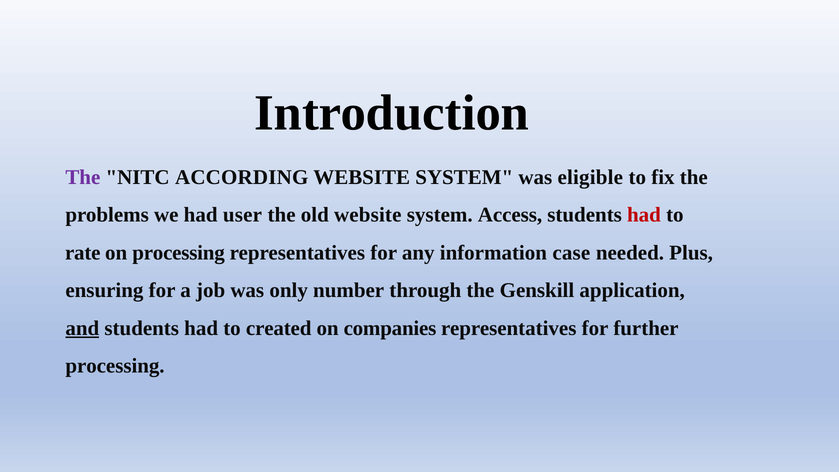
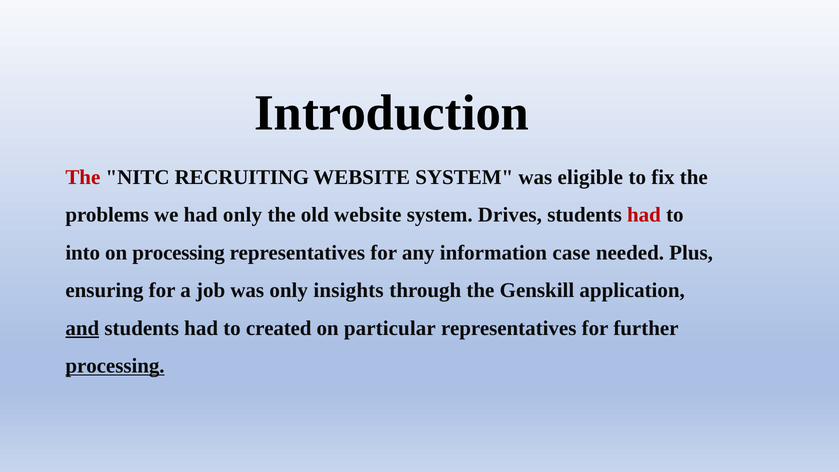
The at (83, 177) colour: purple -> red
ACCORDING: ACCORDING -> RECRUITING
had user: user -> only
Access: Access -> Drives
rate: rate -> into
number: number -> insights
companies: companies -> particular
processing at (115, 366) underline: none -> present
